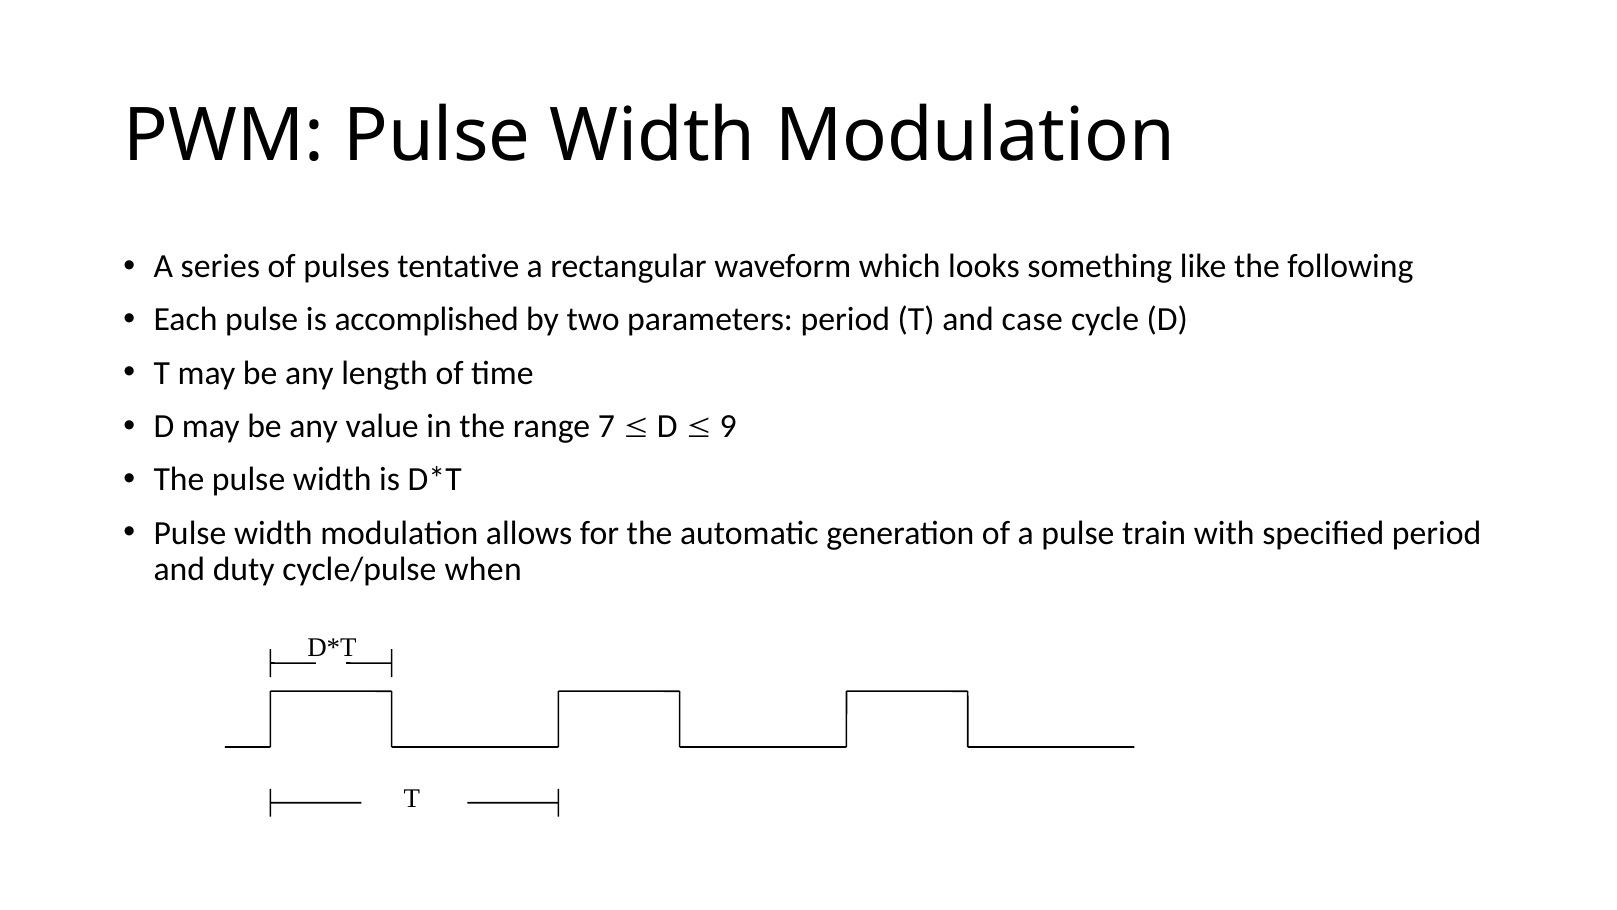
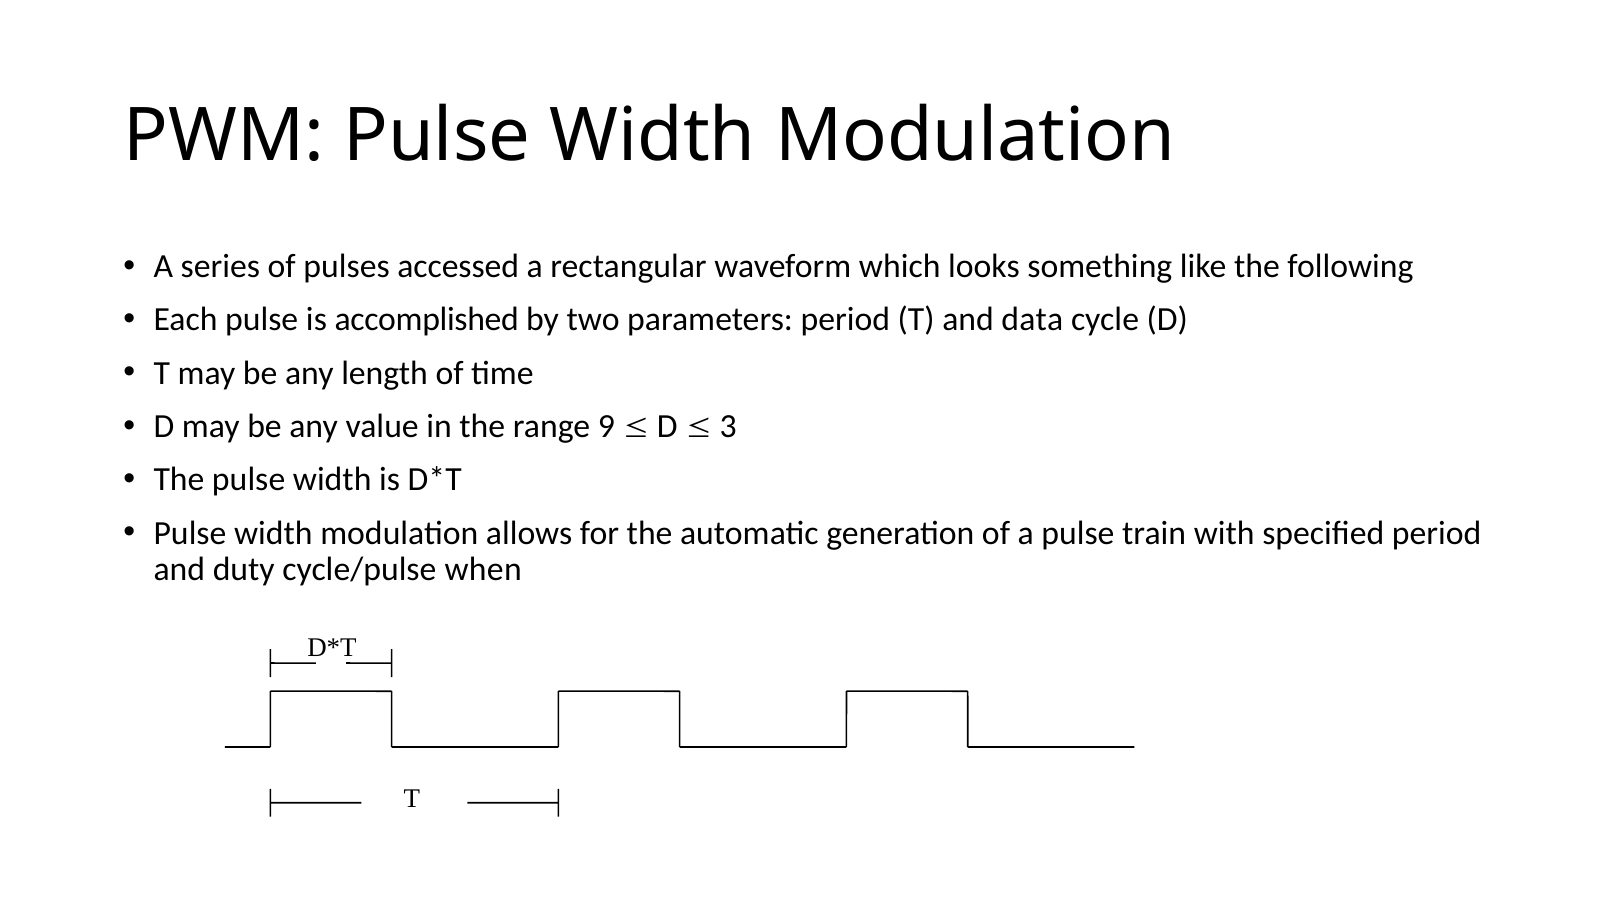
tentative: tentative -> accessed
case: case -> data
7: 7 -> 9
9: 9 -> 3
